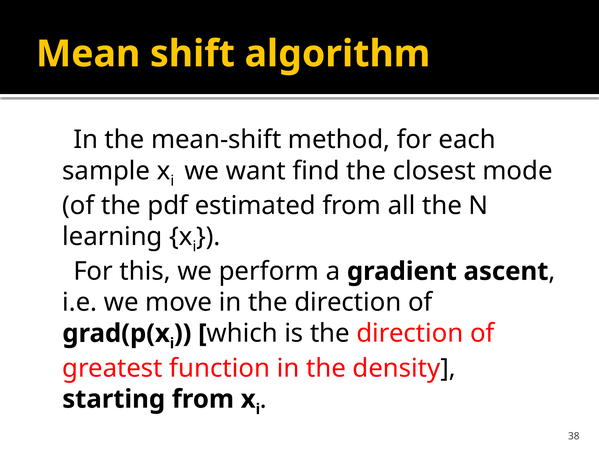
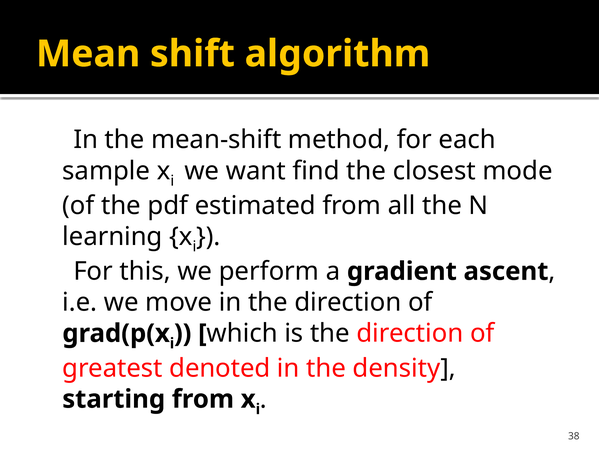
function: function -> denoted
